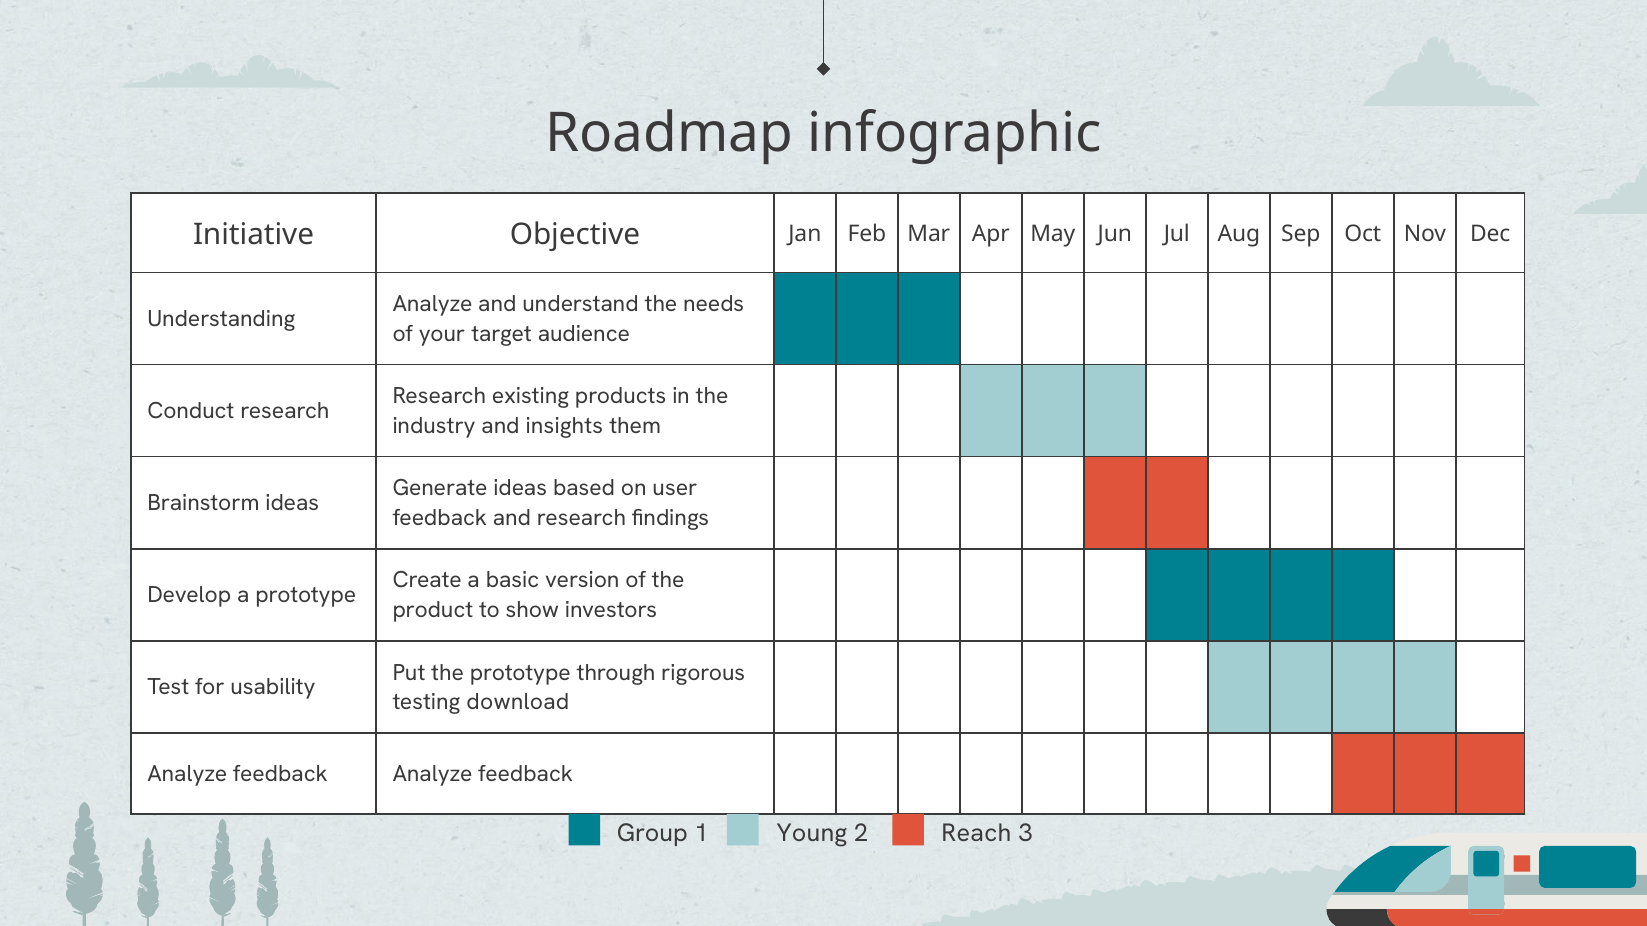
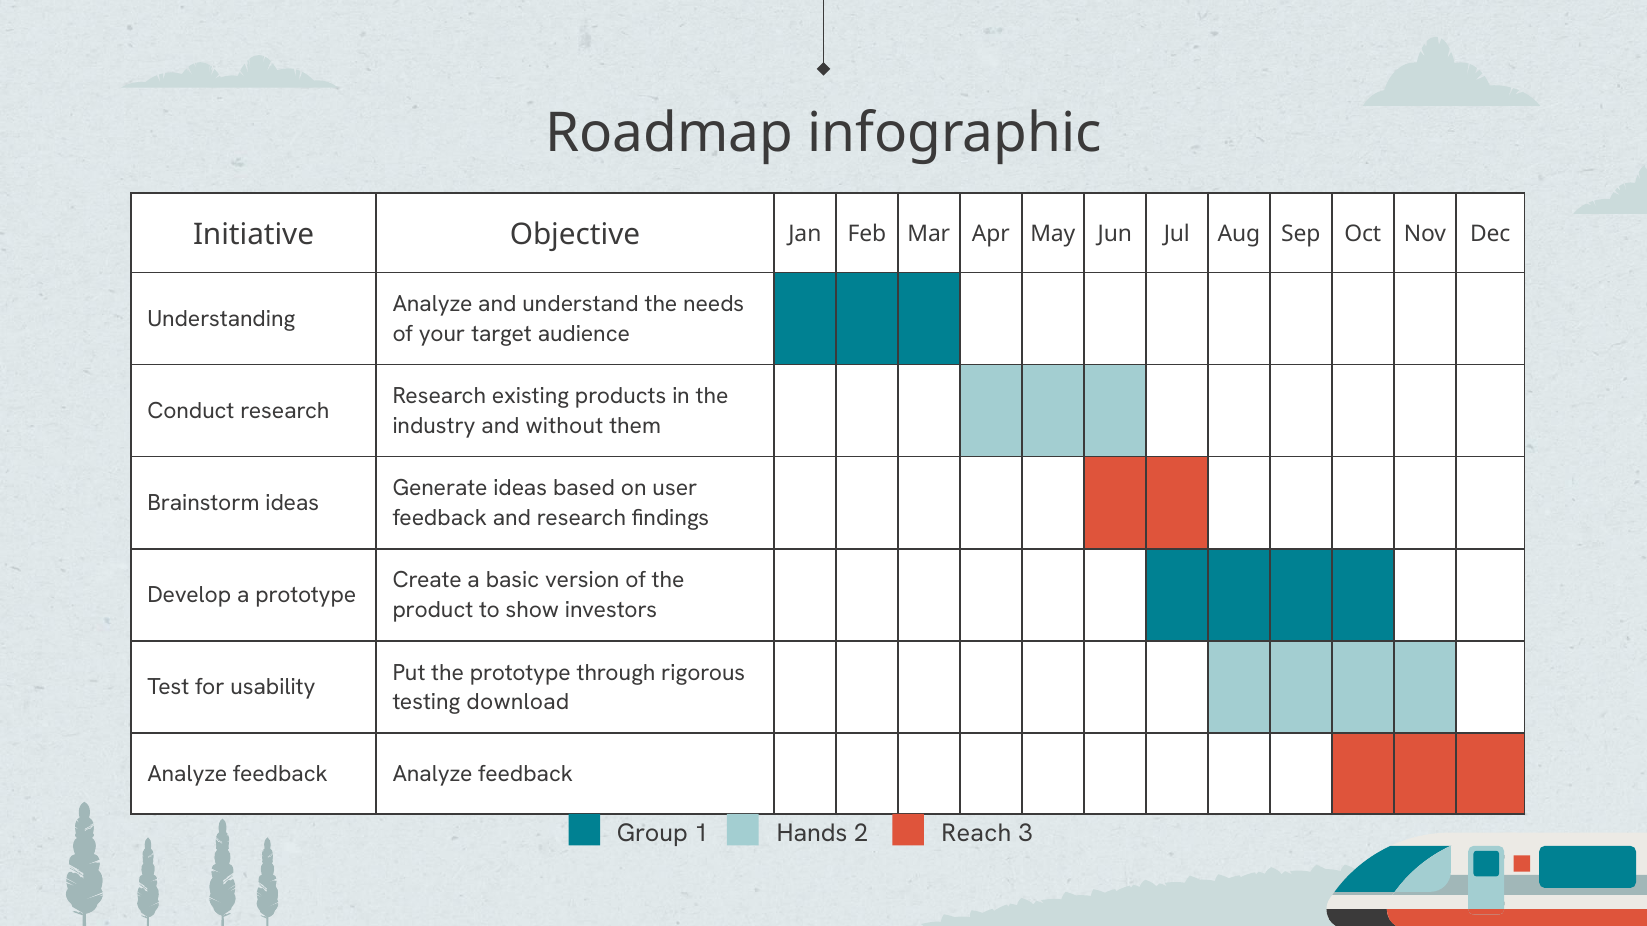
insights: insights -> without
Young: Young -> Hands
